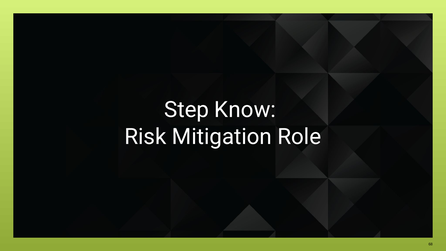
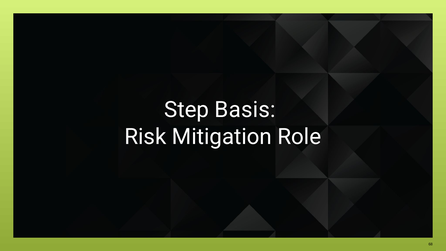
Know: Know -> Basis
